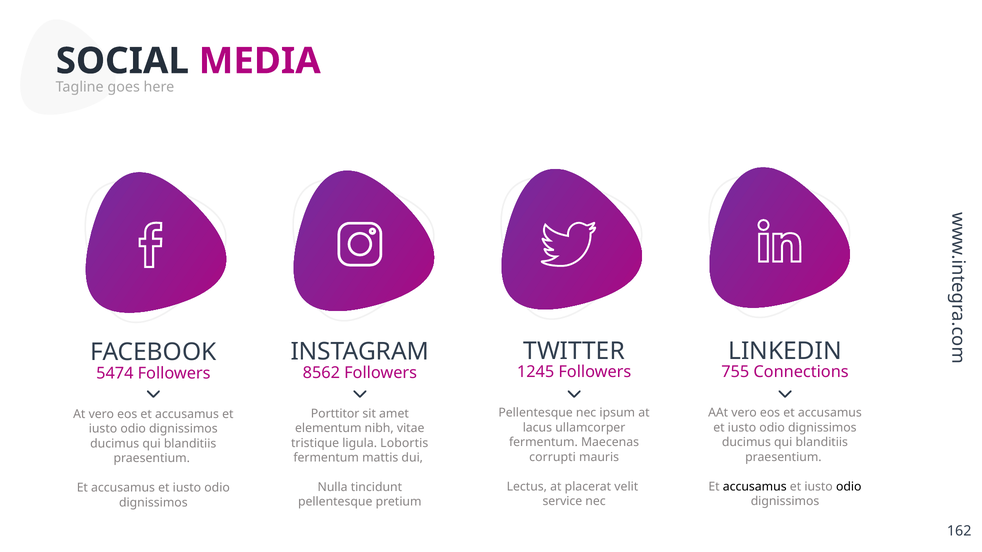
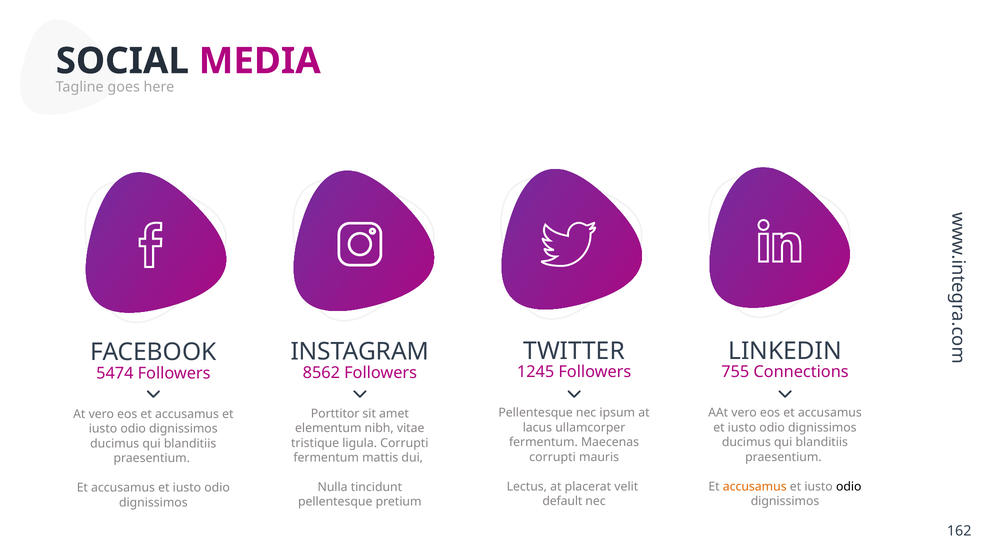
ligula Lobortis: Lobortis -> Corrupti
accusamus at (755, 487) colour: black -> orange
service: service -> default
